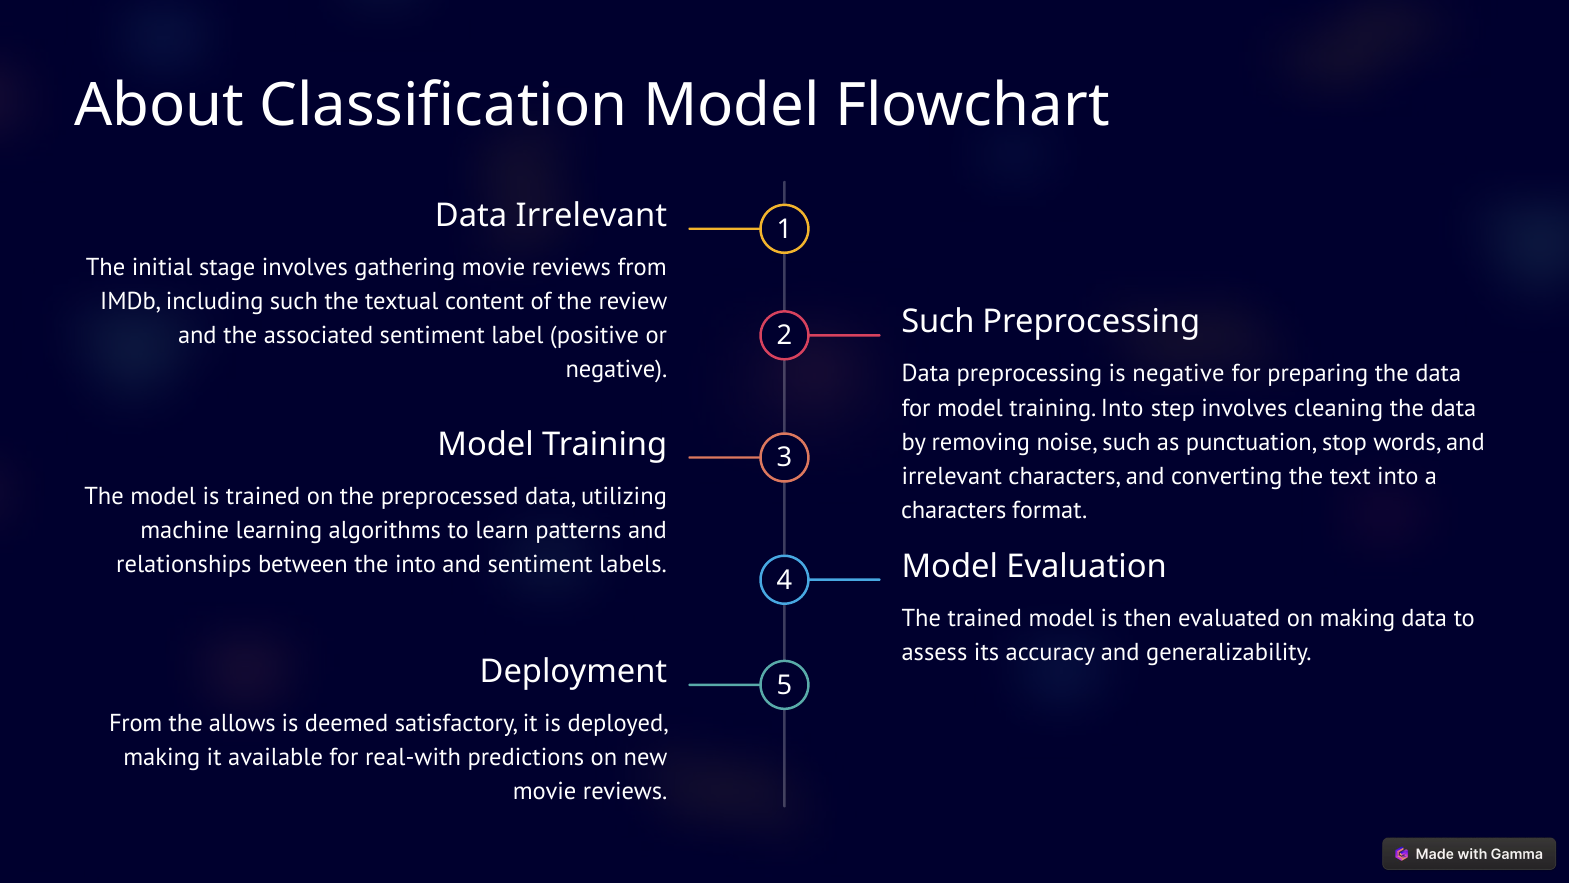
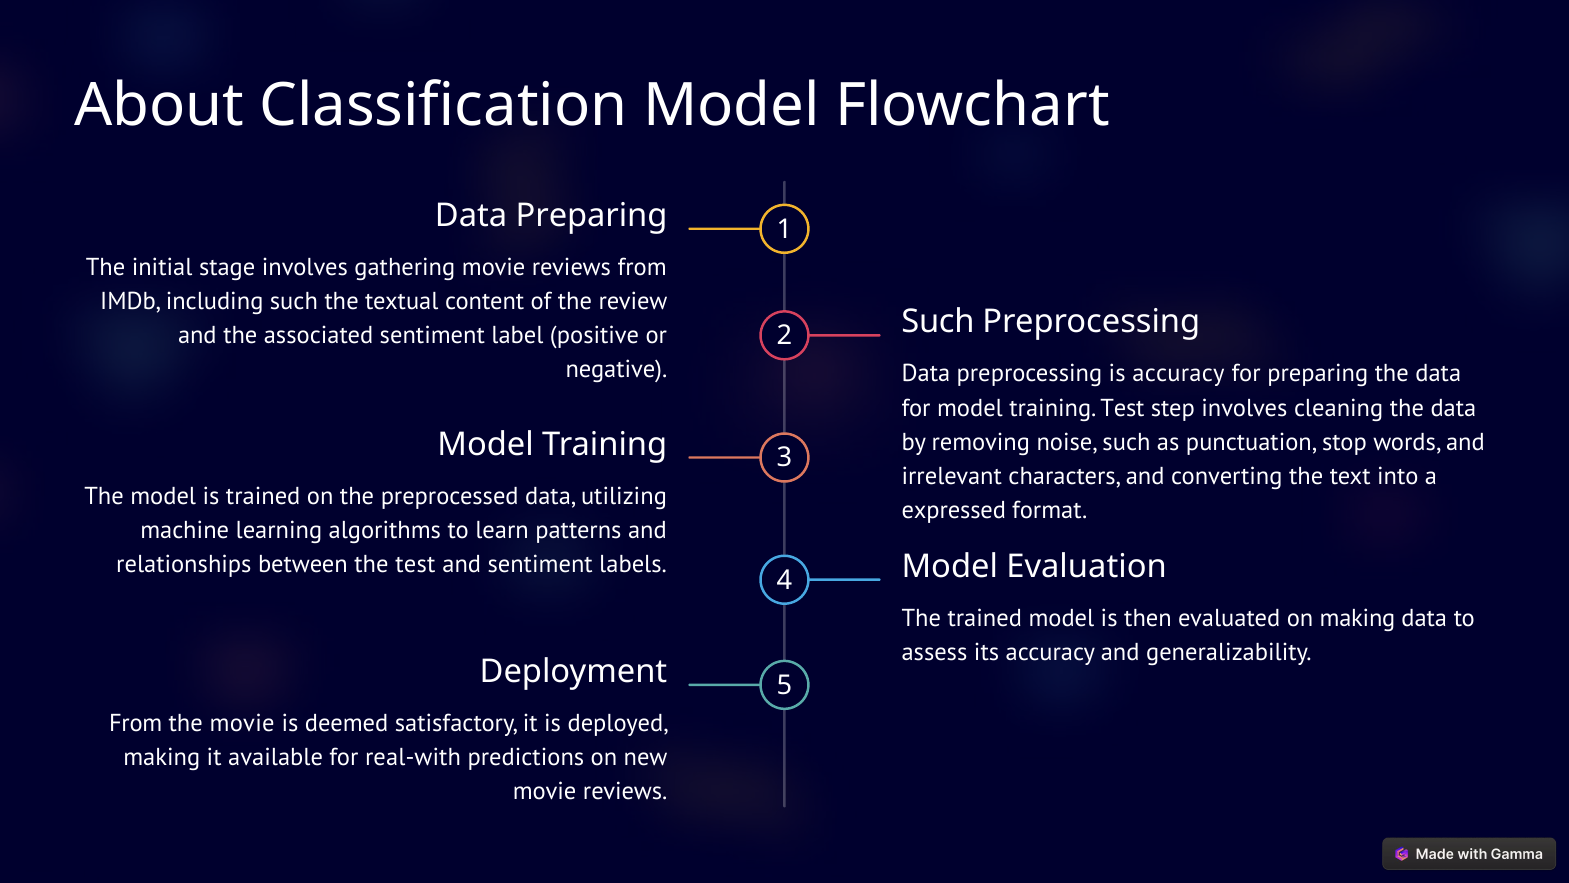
Data Irrelevant: Irrelevant -> Preparing
is negative: negative -> accuracy
training Into: Into -> Test
characters at (954, 510): characters -> expressed
the into: into -> test
the allows: allows -> movie
